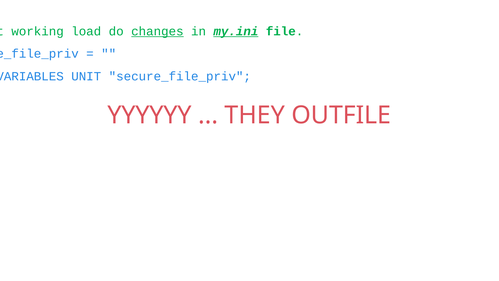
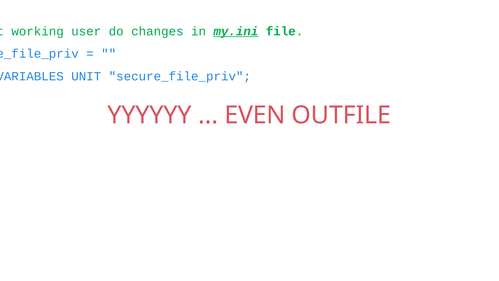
load: load -> user
changes underline: present -> none
THEY: THEY -> EVEN
